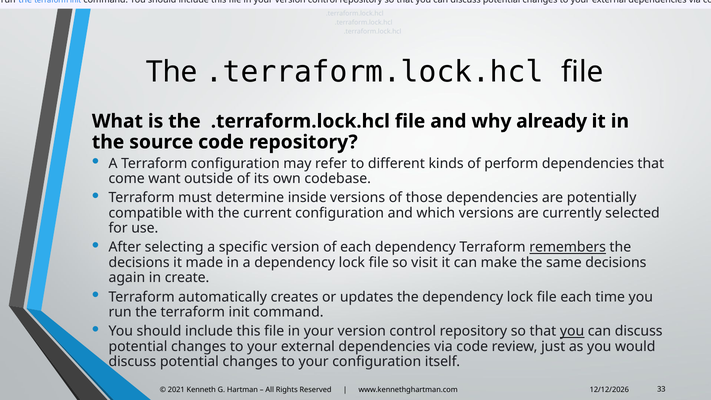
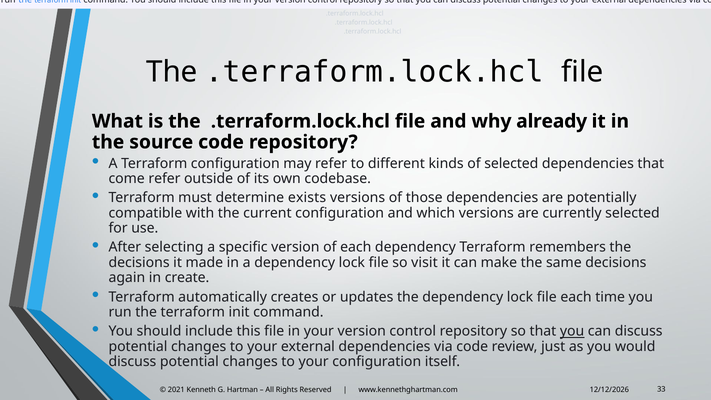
of perform: perform -> selected
come want: want -> refer
inside: inside -> exists
remembers underline: present -> none
